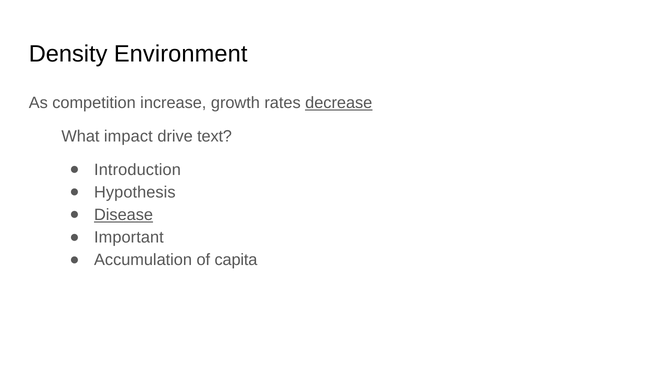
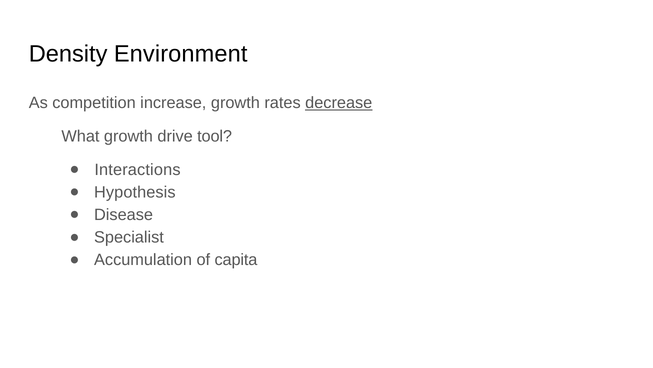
What impact: impact -> growth
text: text -> tool
Introduction: Introduction -> Interactions
Disease underline: present -> none
Important: Important -> Specialist
